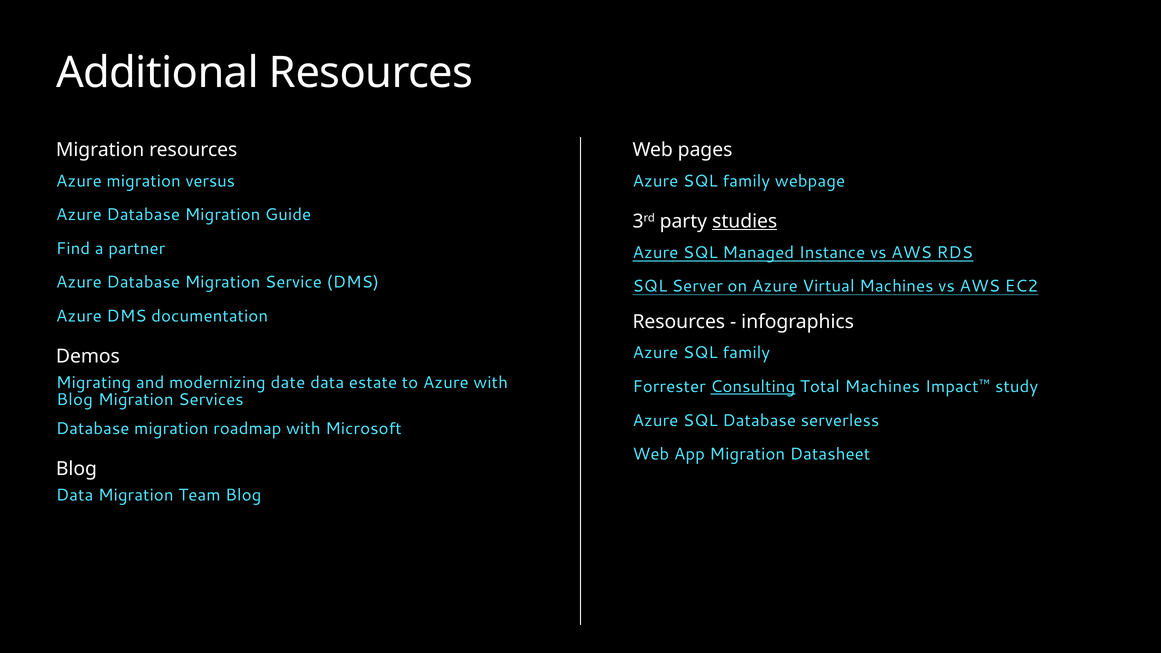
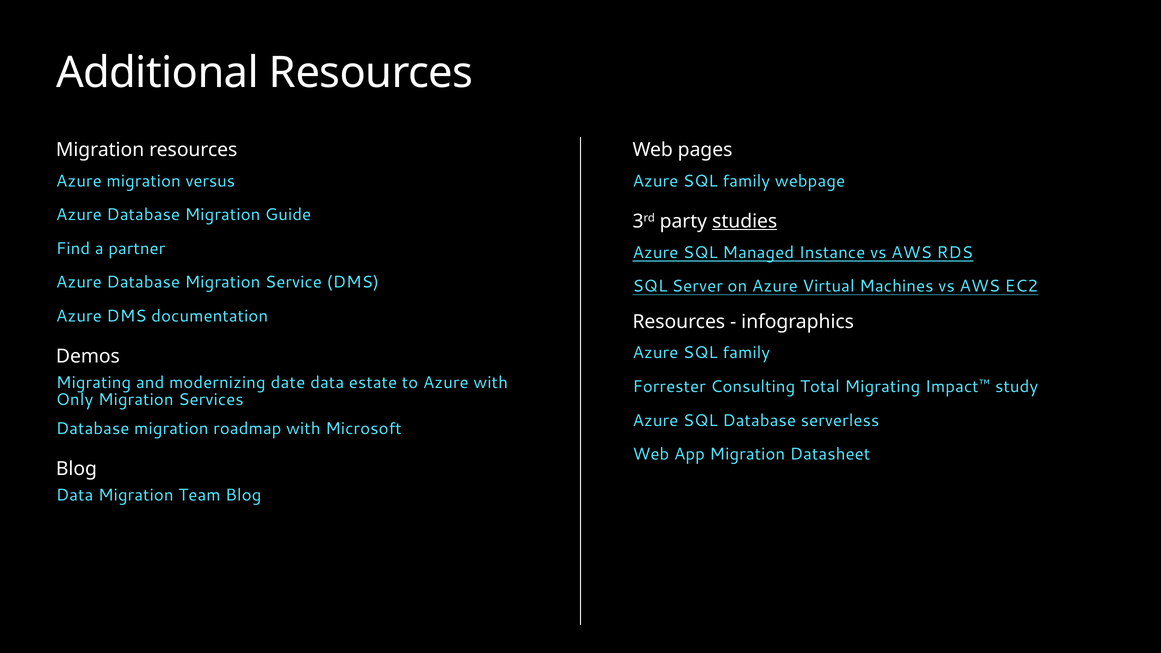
Consulting underline: present -> none
Total Machines: Machines -> Migrating
Blog at (75, 400): Blog -> Only
